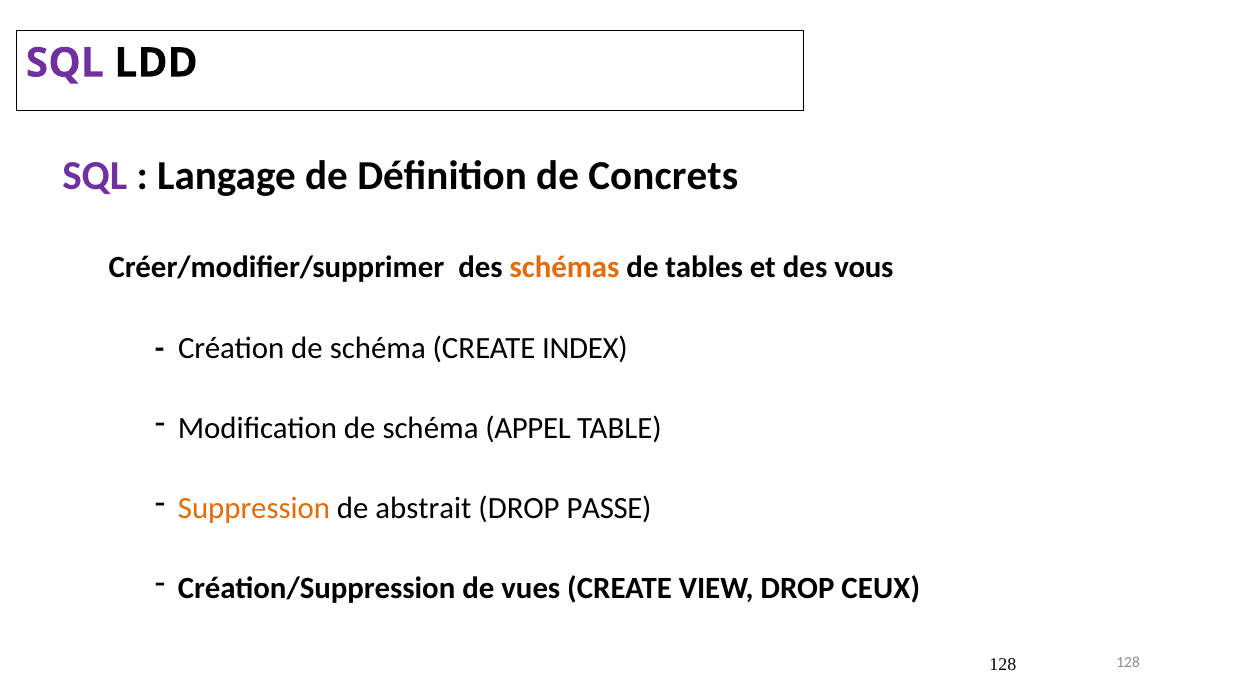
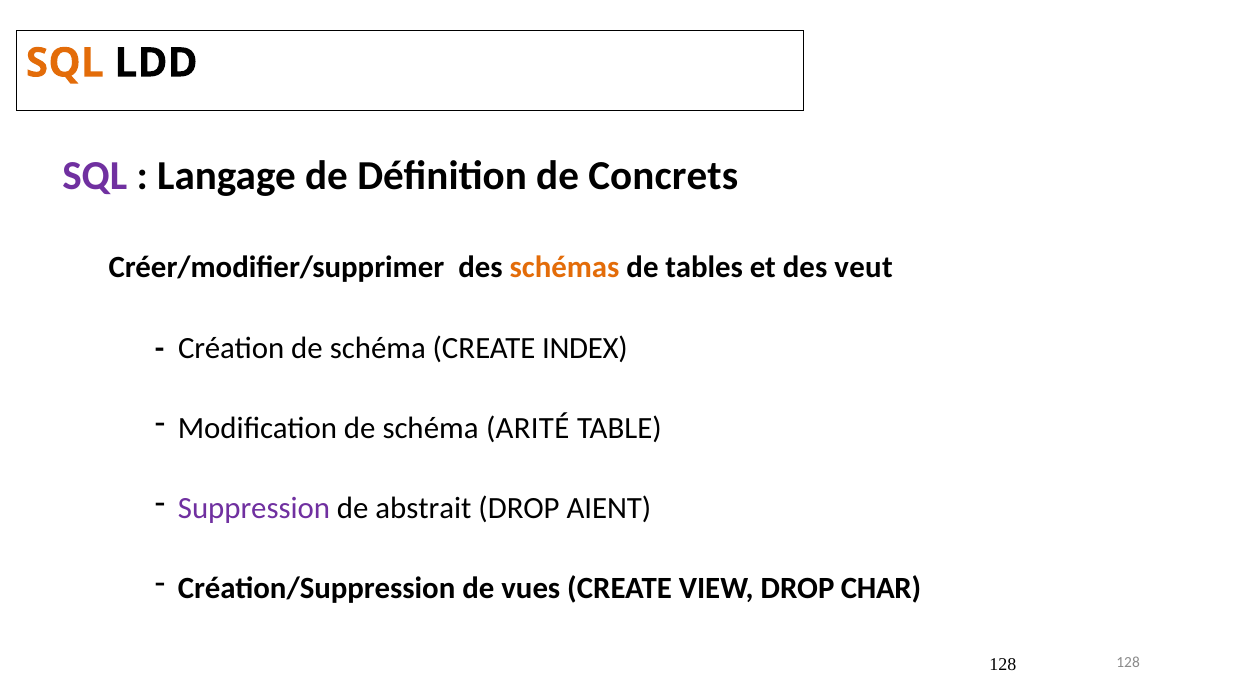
SQL at (65, 63) colour: purple -> orange
vous: vous -> veut
APPEL: APPEL -> ARITÉ
Suppression colour: orange -> purple
PASSE: PASSE -> AIENT
CEUX: CEUX -> CHAR
